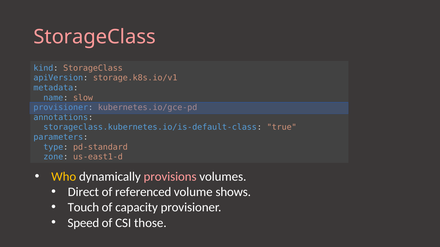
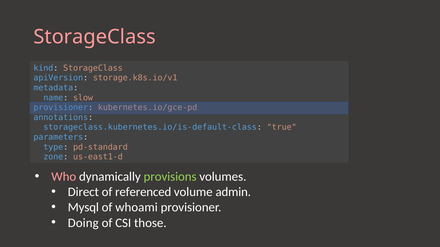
Who colour: yellow -> pink
provisions colour: pink -> light green
shows: shows -> admin
Touch: Touch -> Mysql
capacity: capacity -> whoami
Speed: Speed -> Doing
